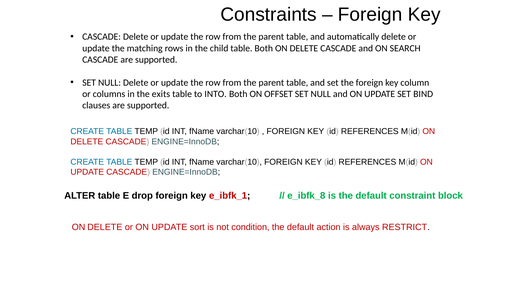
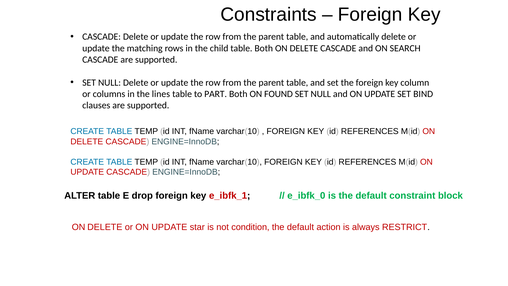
exits: exits -> lines
INTO: INTO -> PART
OFFSET: OFFSET -> FOUND
e_ibfk_8: e_ibfk_8 -> e_ibfk_0
sort: sort -> star
